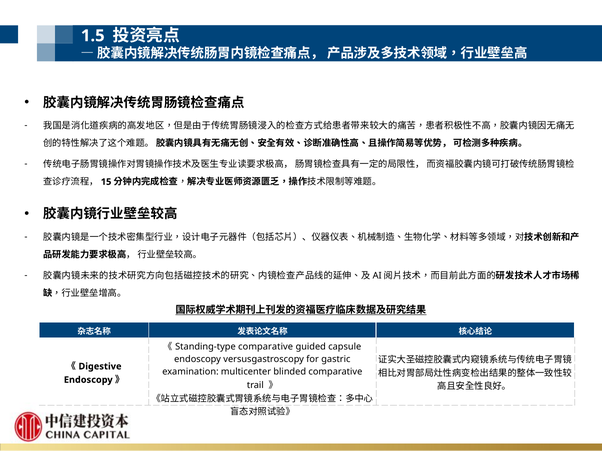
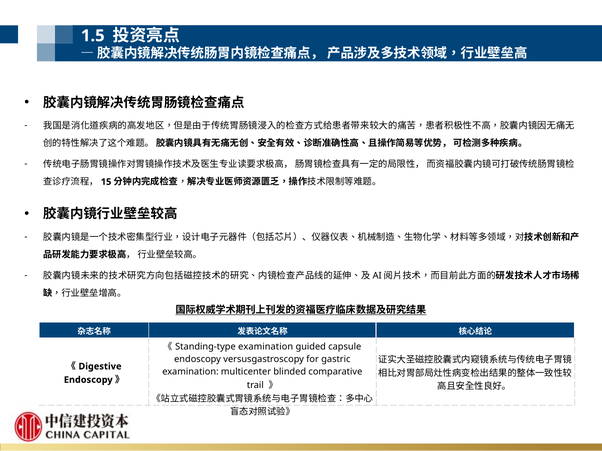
comparative at (266, 347): comparative -> examination
